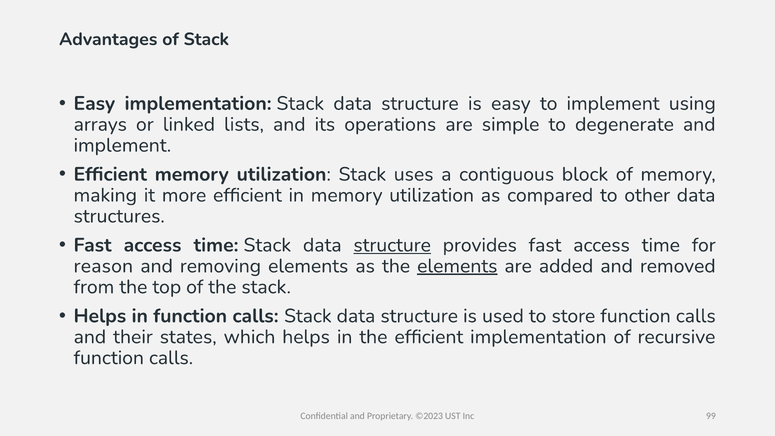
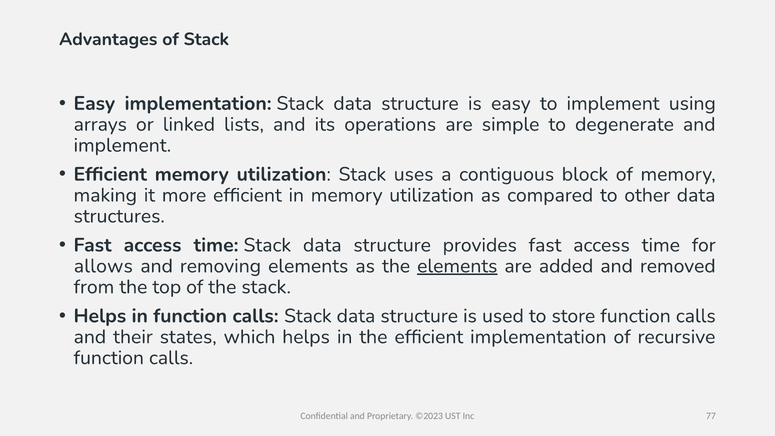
structure at (392, 245) underline: present -> none
reason: reason -> allows
99: 99 -> 77
